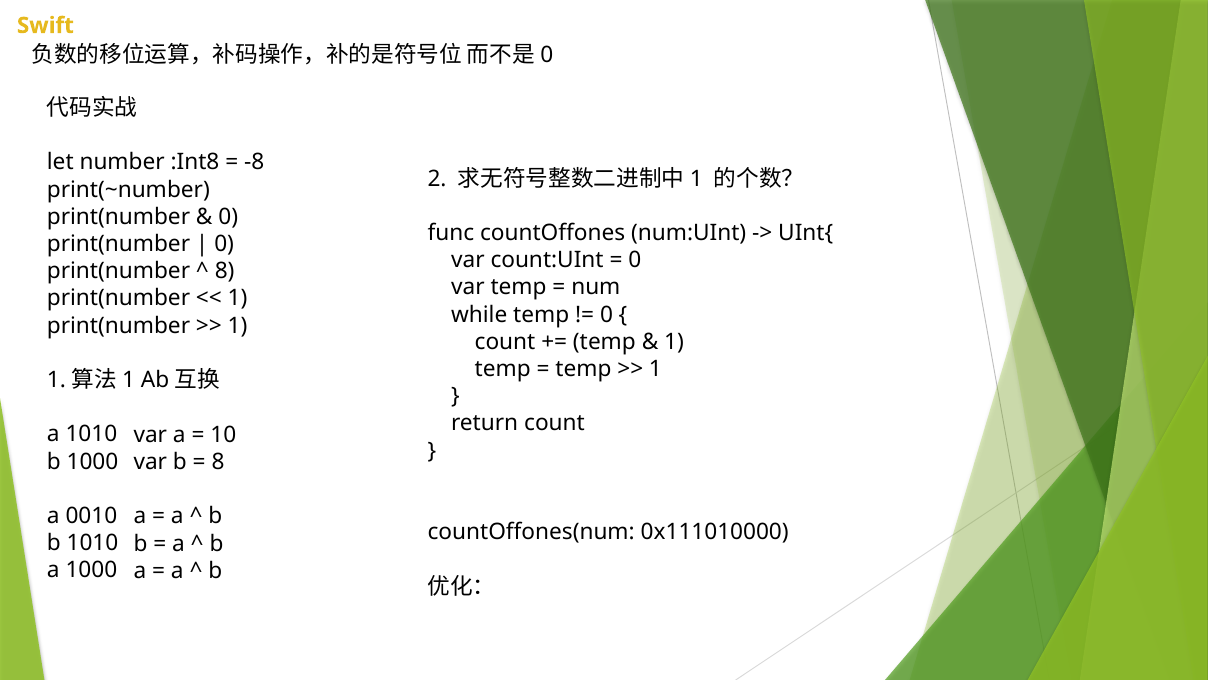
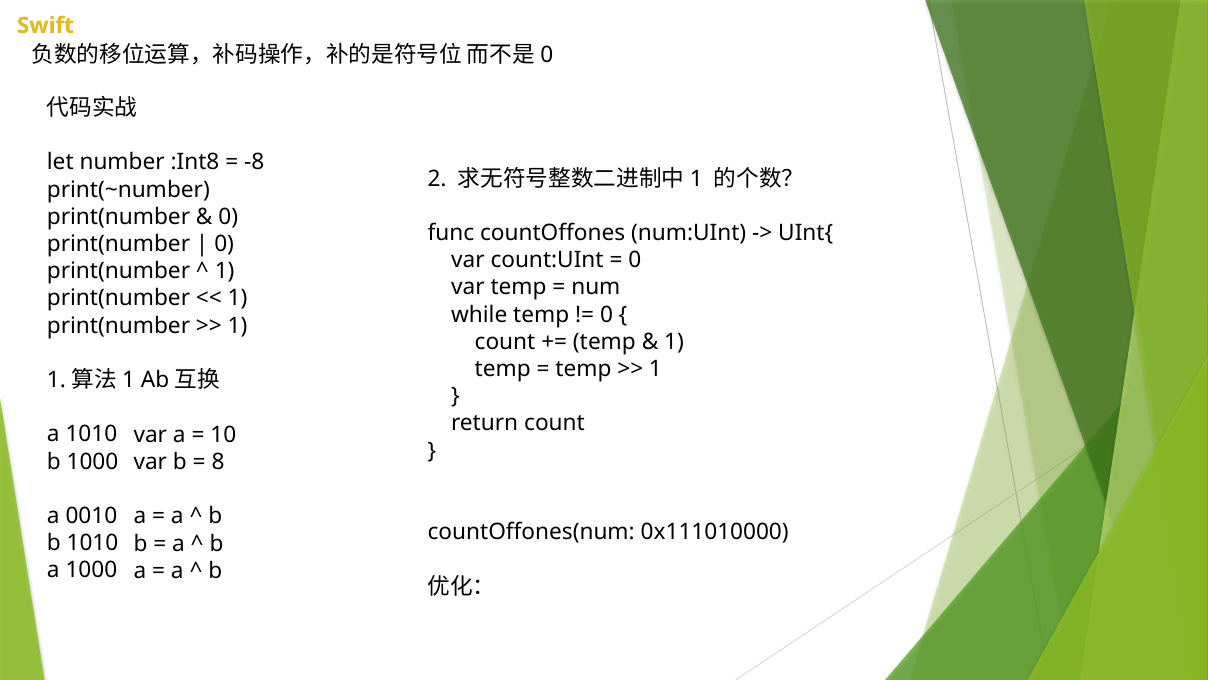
8 at (225, 271): 8 -> 1
